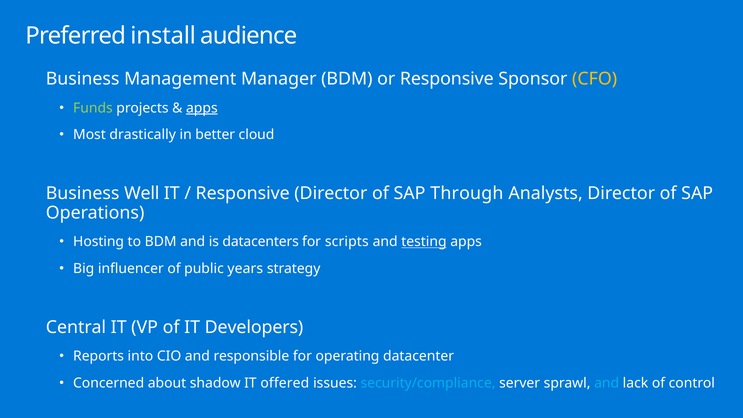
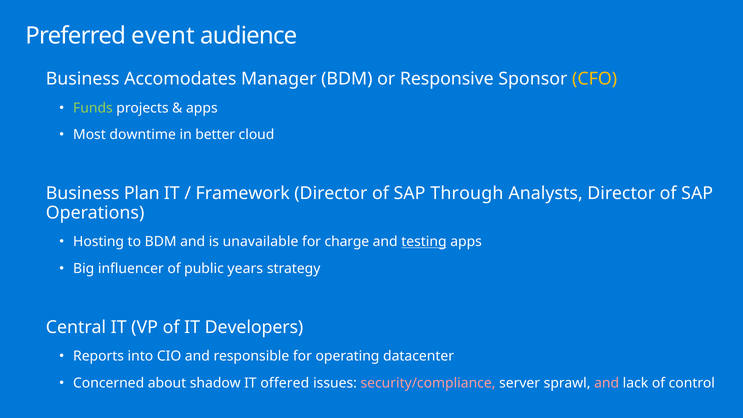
install: install -> event
Management: Management -> Accomodates
apps at (202, 108) underline: present -> none
drastically: drastically -> downtime
Well: Well -> Plan
Responsive at (243, 194): Responsive -> Framework
datacenters: datacenters -> unavailable
scripts: scripts -> charge
security/compliance colour: light blue -> pink
and at (607, 383) colour: light blue -> pink
